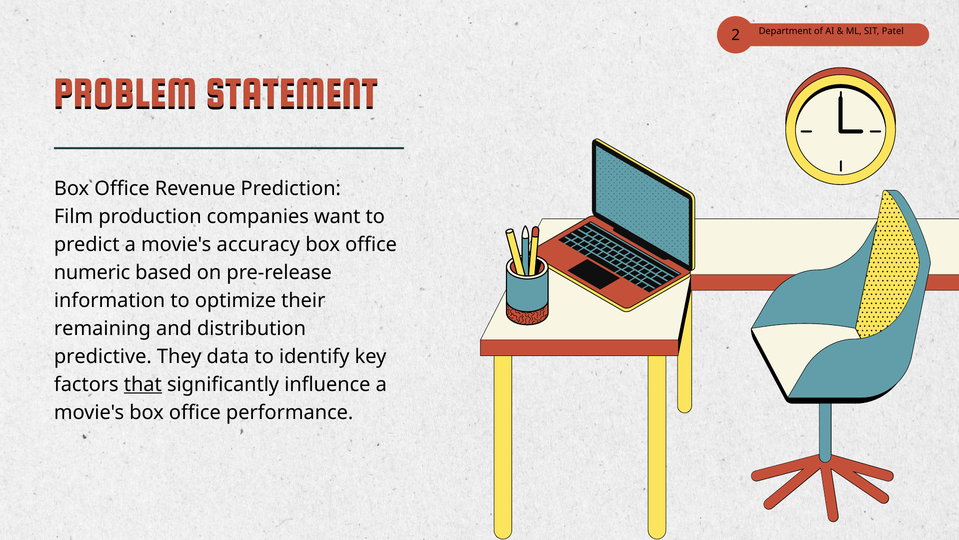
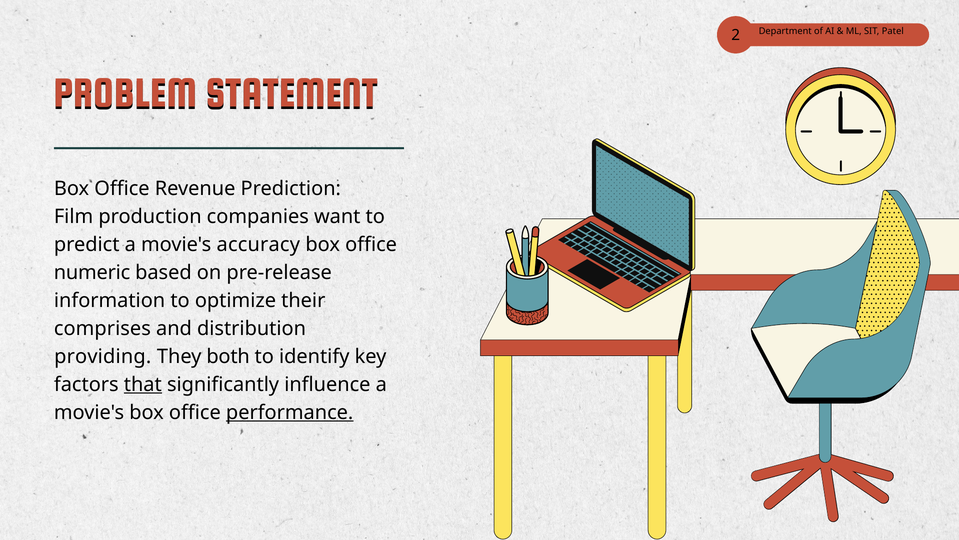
remaining: remaining -> comprises
predictive: predictive -> providing
data: data -> both
performance underline: none -> present
